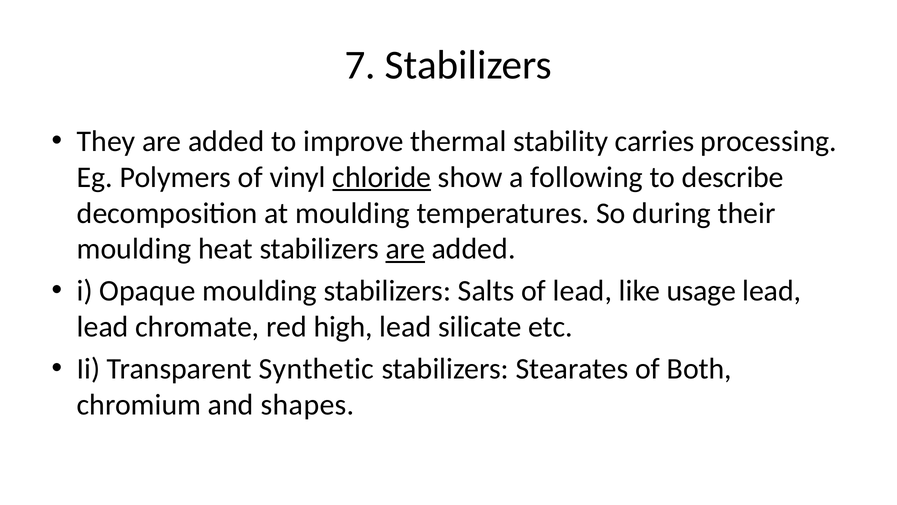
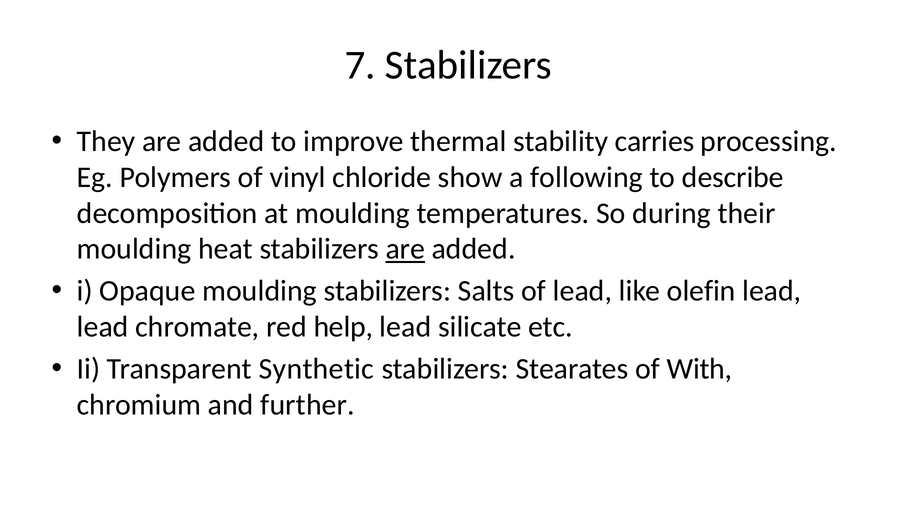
chloride underline: present -> none
usage: usage -> olefin
high: high -> help
Both: Both -> With
shapes: shapes -> further
